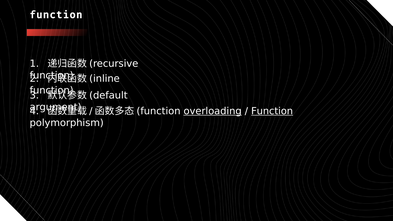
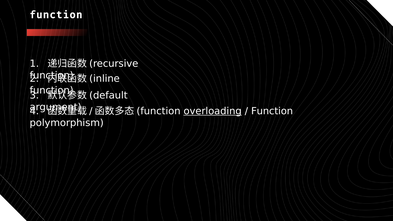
Function at (272, 111) underline: present -> none
